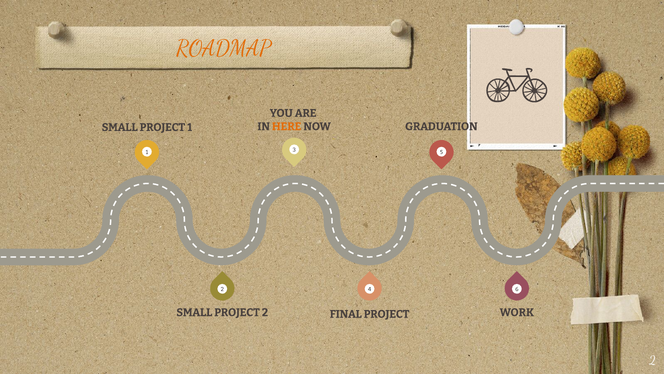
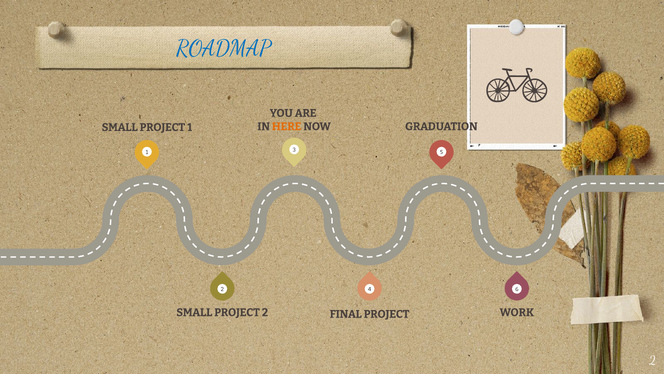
ROADMAP colour: orange -> blue
